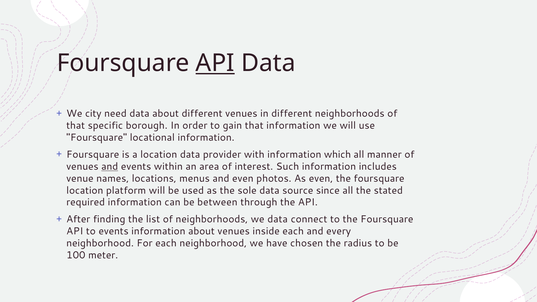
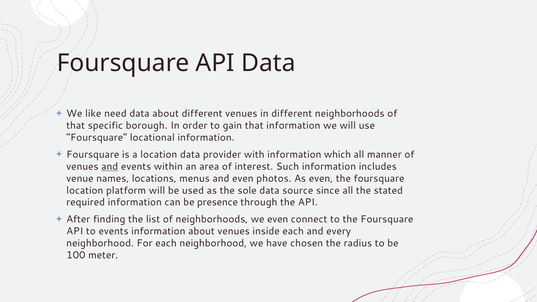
API at (215, 63) underline: present -> none
city: city -> like
between: between -> presence
we data: data -> even
